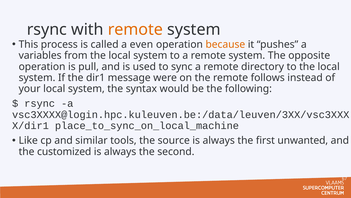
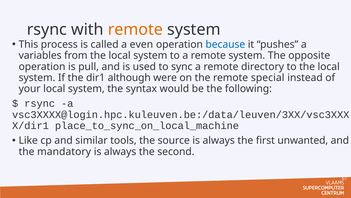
because colour: orange -> blue
message: message -> although
follows: follows -> special
customized: customized -> mandatory
